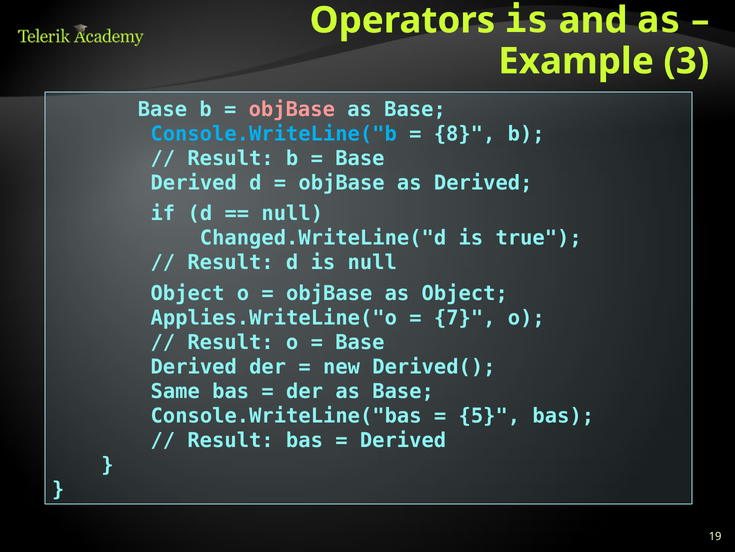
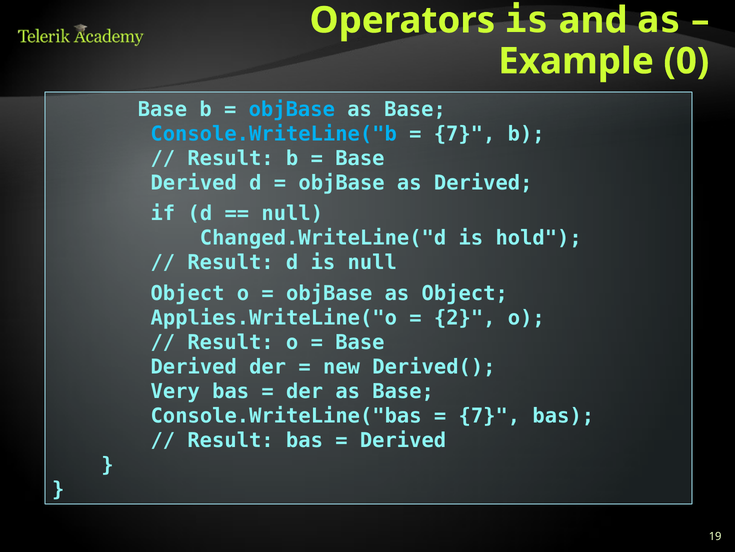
3: 3 -> 0
objBase at (292, 109) colour: pink -> light blue
8 at (465, 134): 8 -> 7
true: true -> hold
7: 7 -> 2
Same: Same -> Very
5 at (489, 416): 5 -> 7
